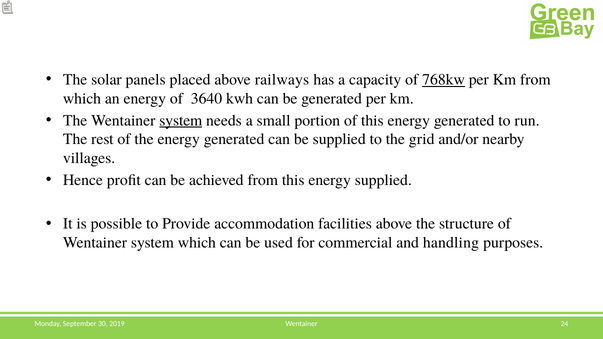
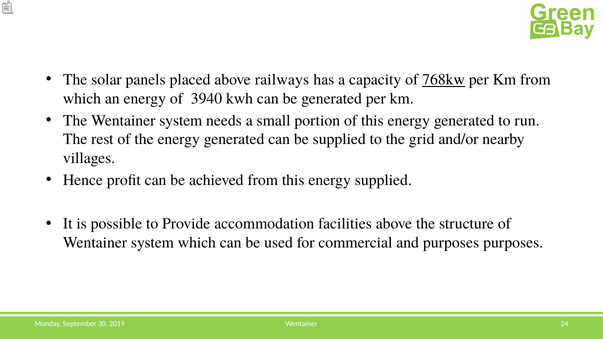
3640: 3640 -> 3940
system at (181, 120) underline: present -> none
and handling: handling -> purposes
